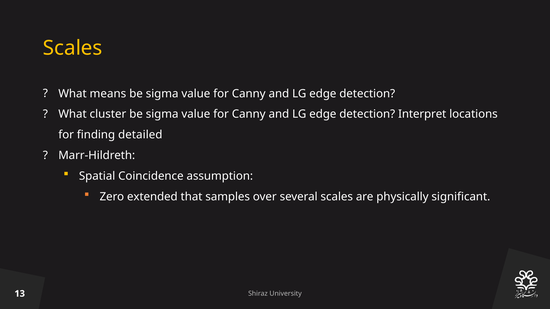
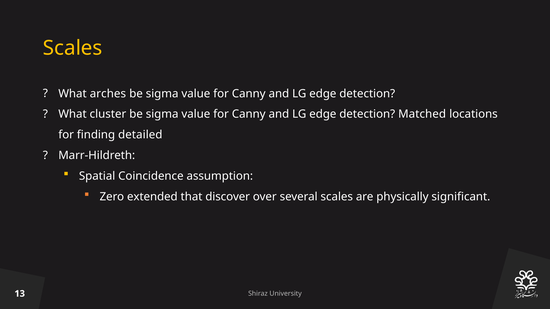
means: means -> arches
Interpret: Interpret -> Matched
samples: samples -> discover
